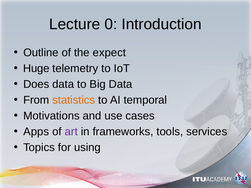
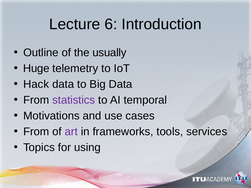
0: 0 -> 6
expect: expect -> usually
Does: Does -> Hack
statistics colour: orange -> purple
Apps at (36, 132): Apps -> From
